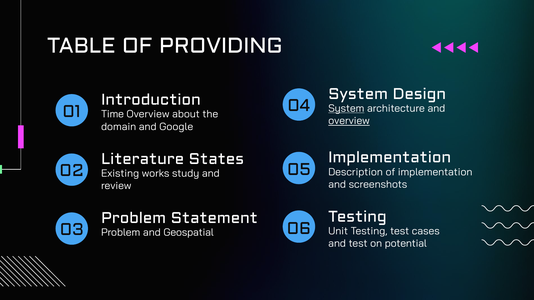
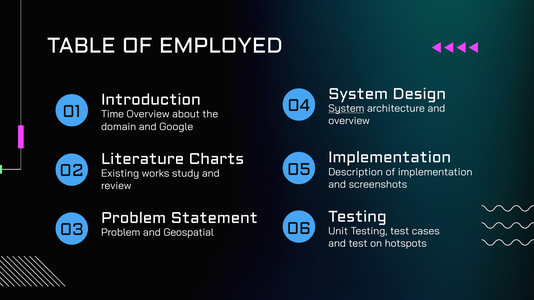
PROVIDING: PROVIDING -> EMPLOYED
overview at (349, 121) underline: present -> none
States: States -> Charts
potential: potential -> hotspots
